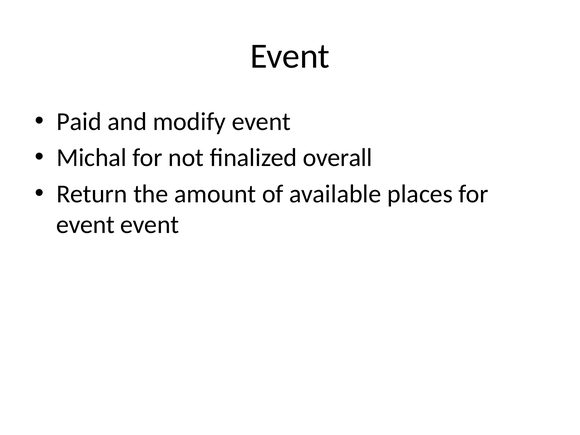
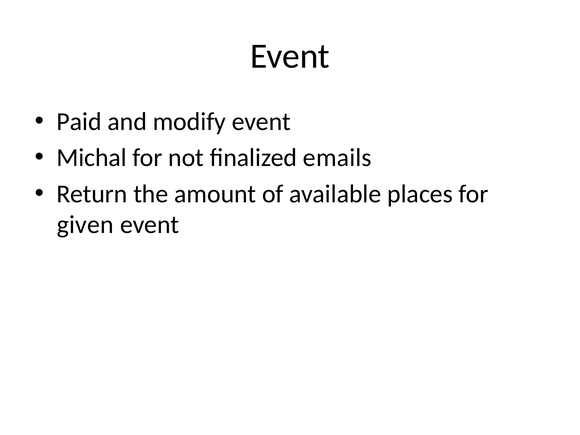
overall: overall -> emails
event at (86, 225): event -> given
